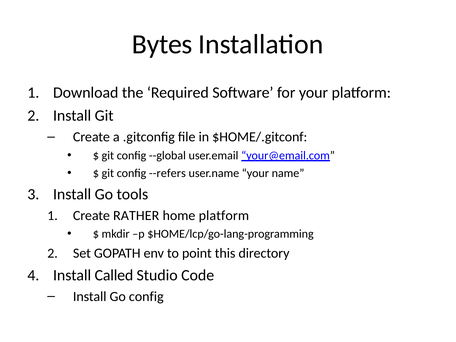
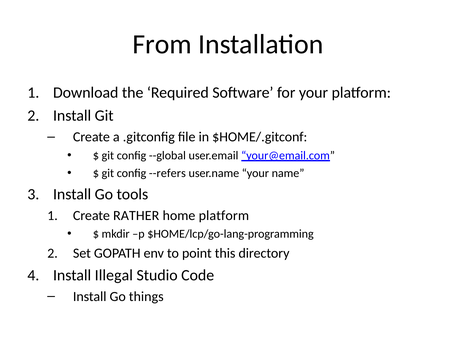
Bytes: Bytes -> From
Called: Called -> Illegal
Go config: config -> things
